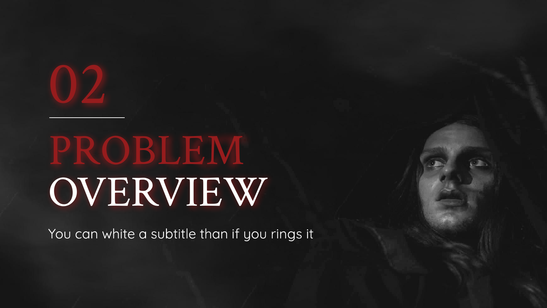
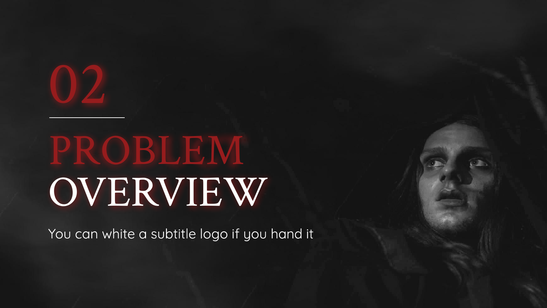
than: than -> logo
rings: rings -> hand
